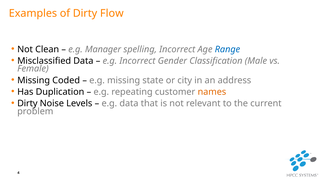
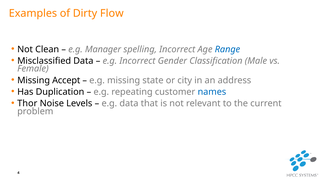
Coded: Coded -> Accept
names colour: orange -> blue
Dirty at (27, 104): Dirty -> Thor
